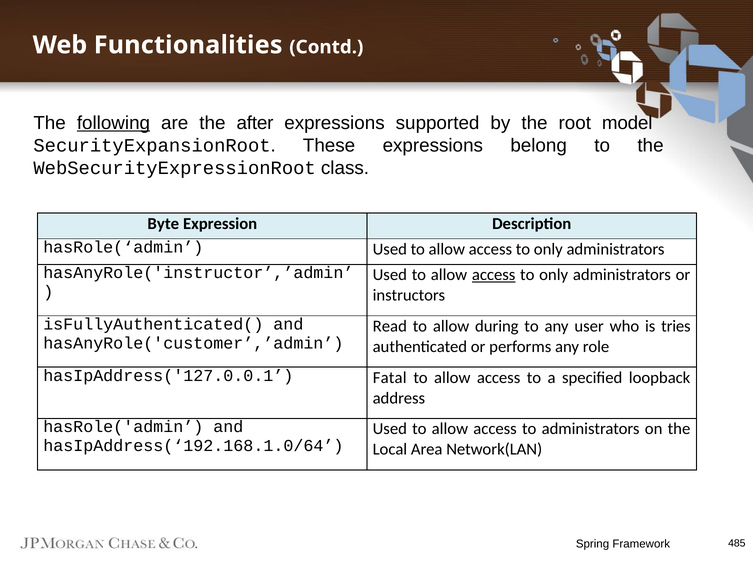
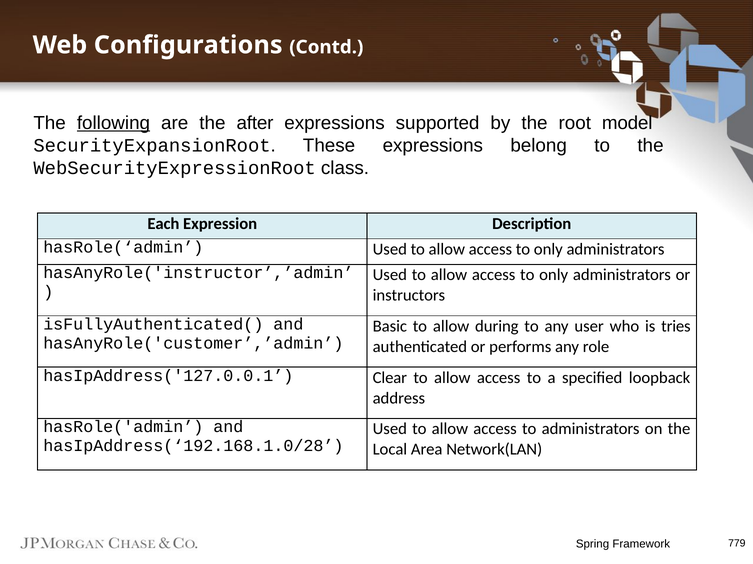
Functionalities: Functionalities -> Configurations
Byte: Byte -> Each
access at (494, 275) underline: present -> none
Read: Read -> Basic
Fatal: Fatal -> Clear
hasIpAddress(‘192.168.1.0/64: hasIpAddress(‘192.168.1.0/64 -> hasIpAddress(‘192.168.1.0/28
485: 485 -> 779
